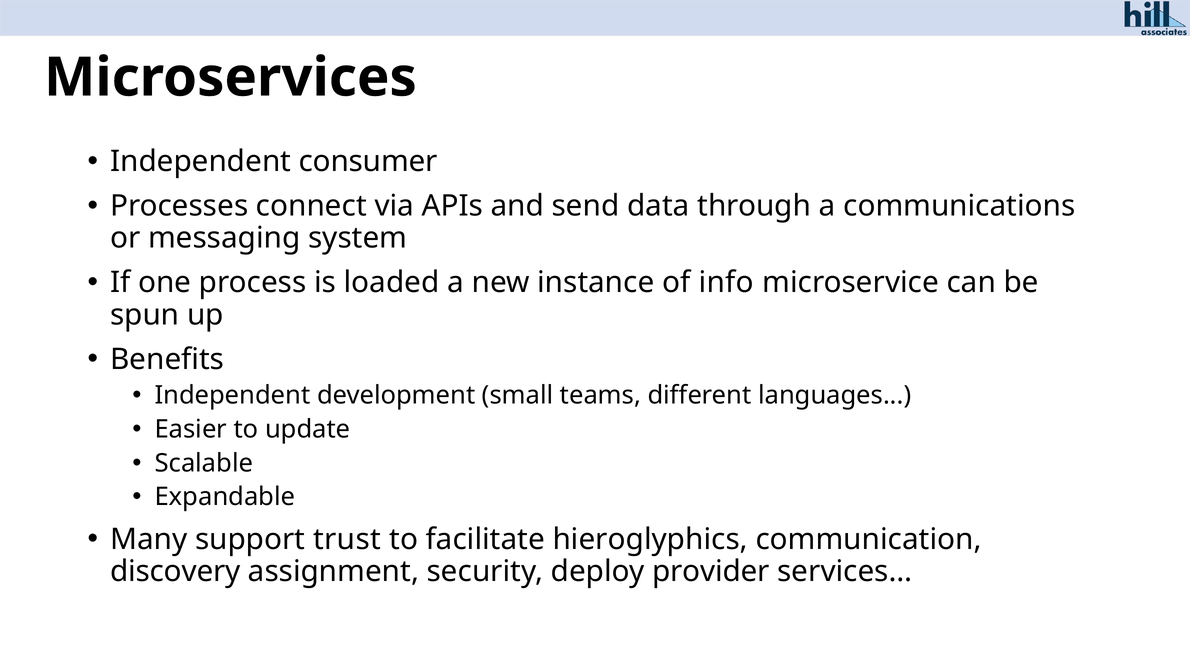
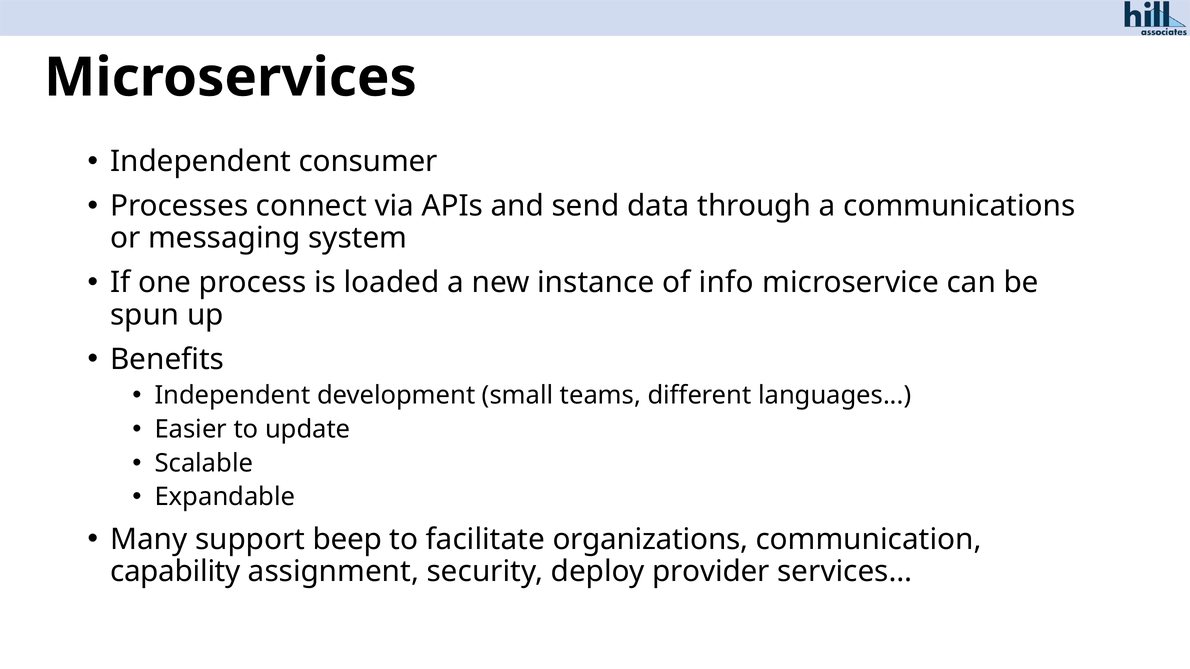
trust: trust -> beep
hieroglyphics: hieroglyphics -> organizations
discovery: discovery -> capability
